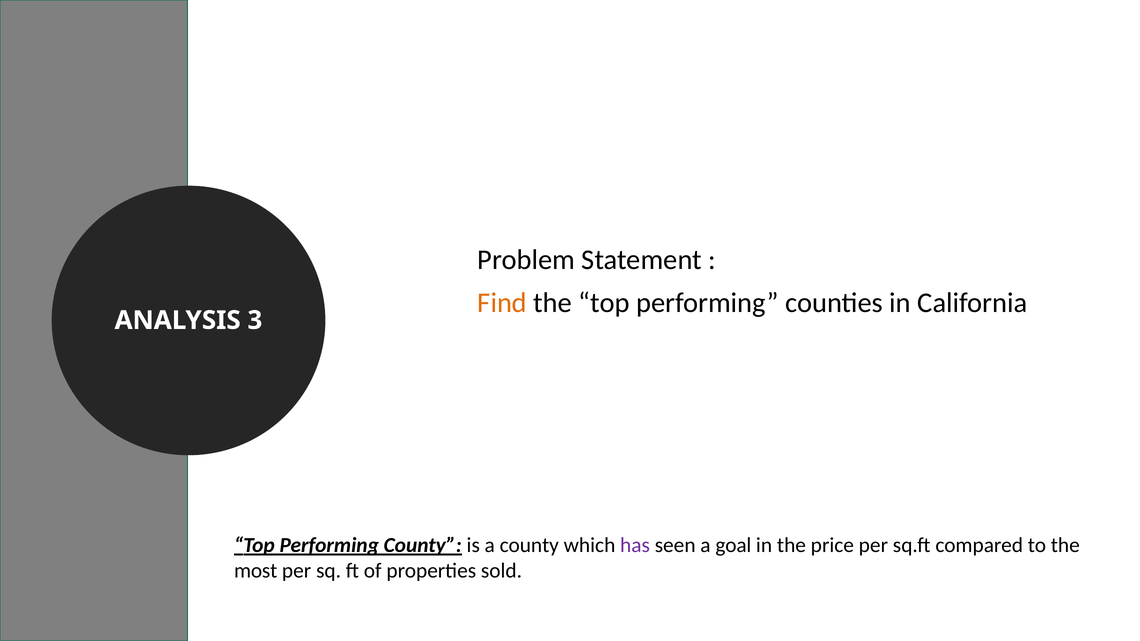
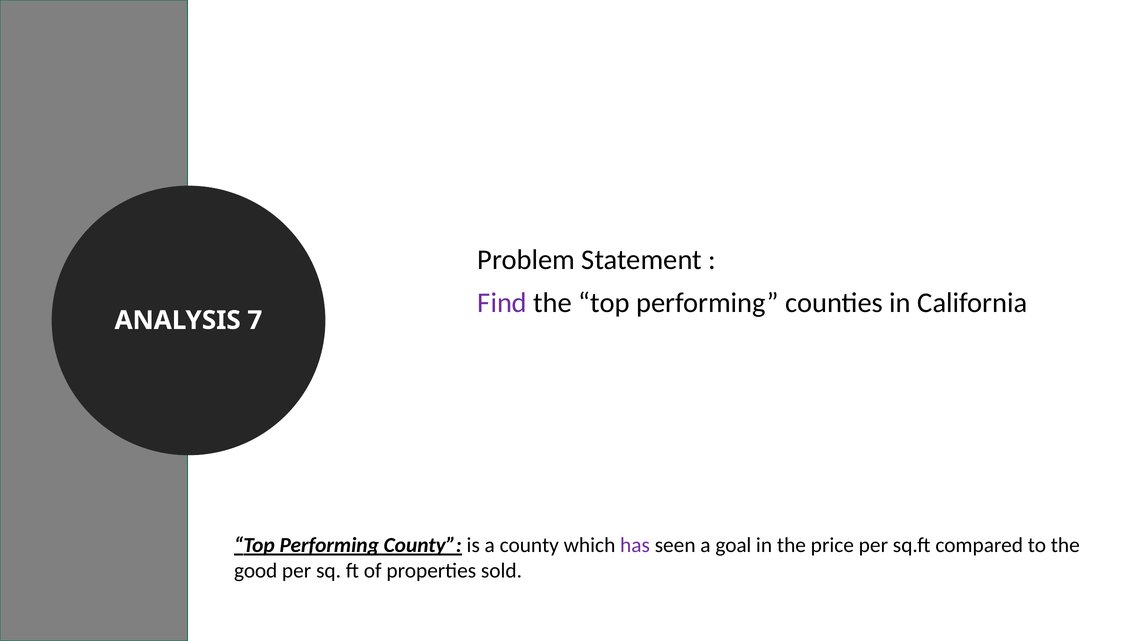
Find colour: orange -> purple
3: 3 -> 7
most: most -> good
